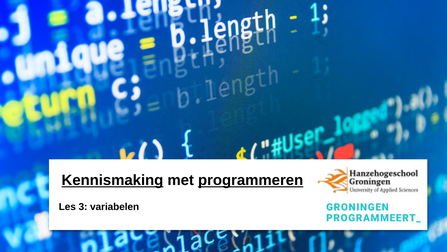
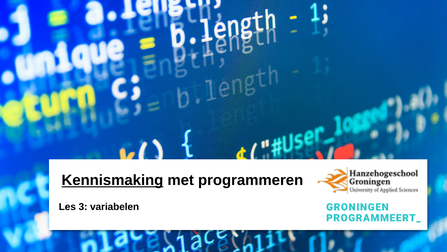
programmeren underline: present -> none
